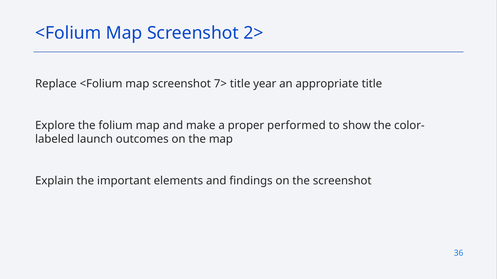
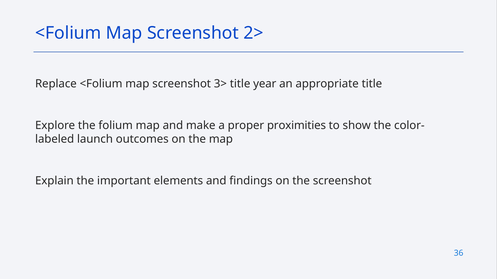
7>: 7> -> 3>
performed: performed -> proximities
